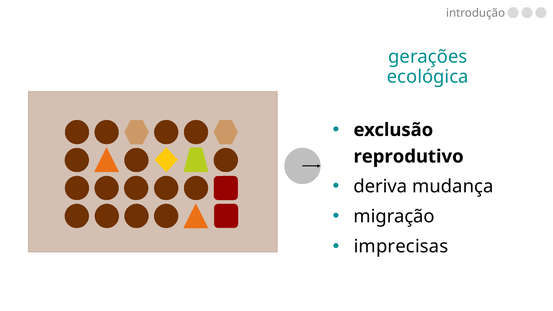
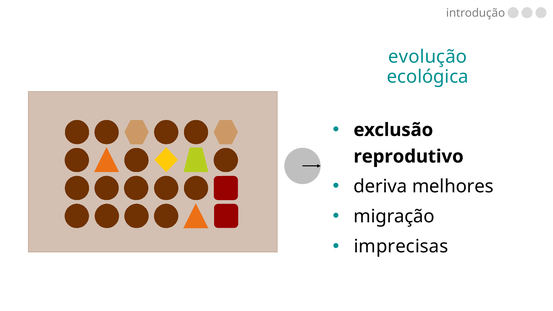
gerações: gerações -> evolução
mudança: mudança -> melhores
